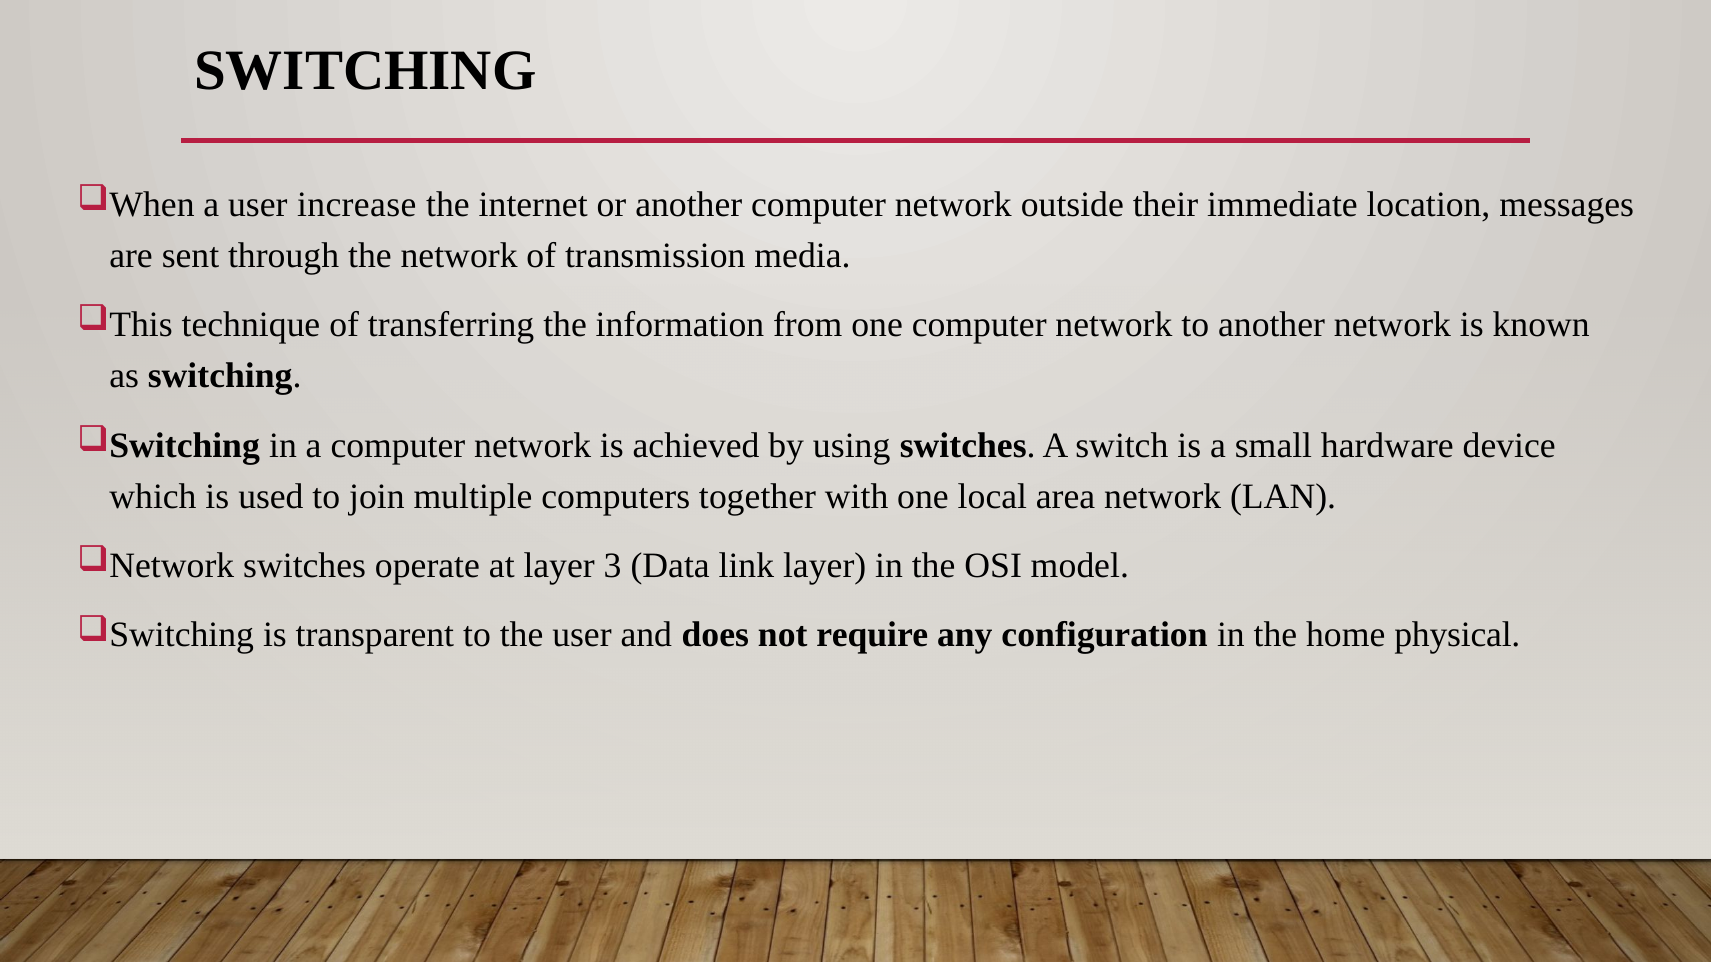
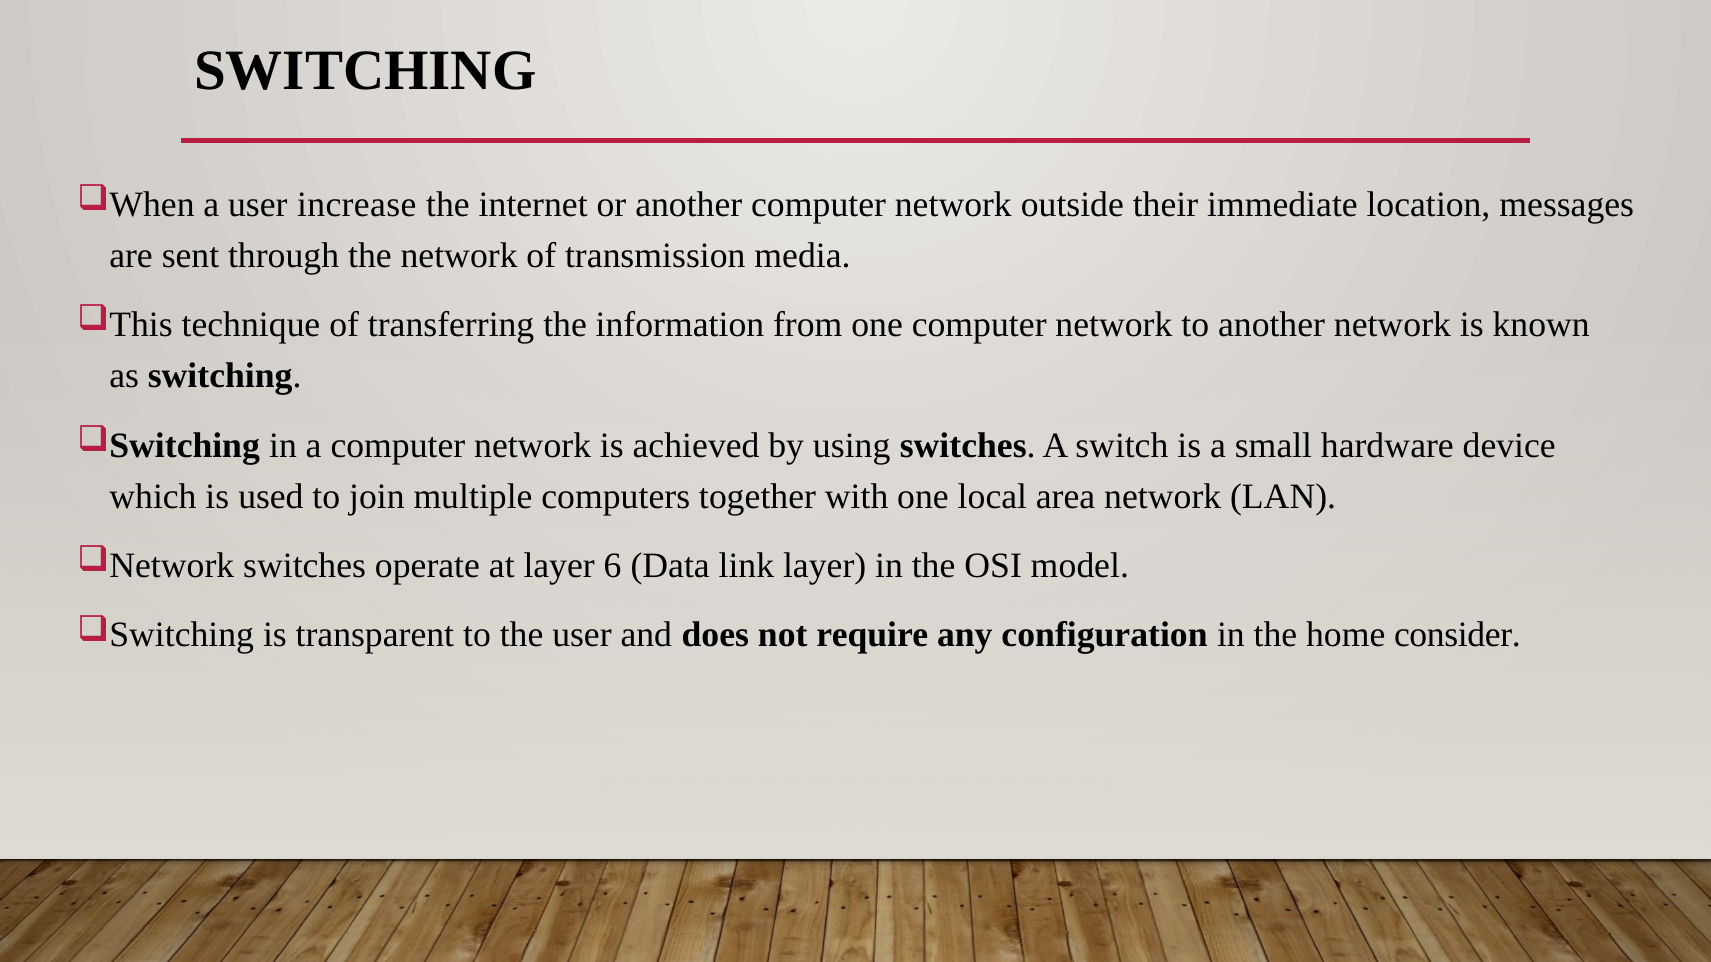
3: 3 -> 6
physical: physical -> consider
